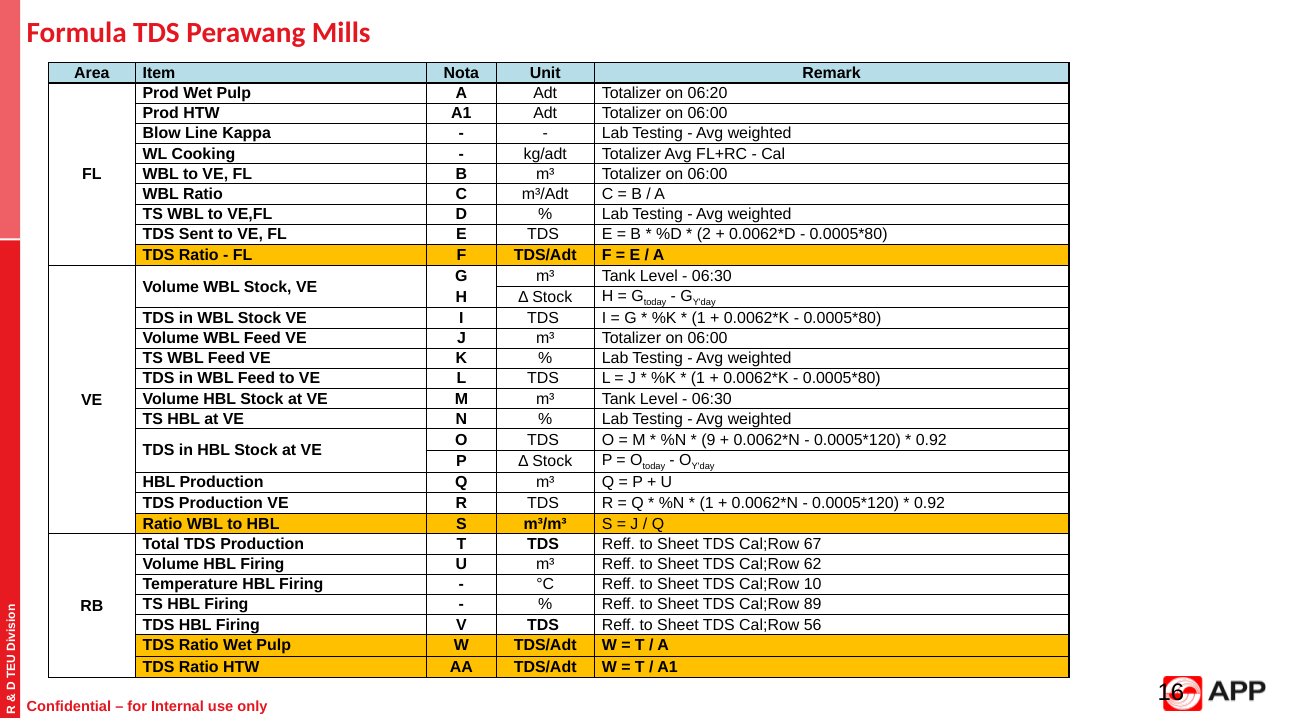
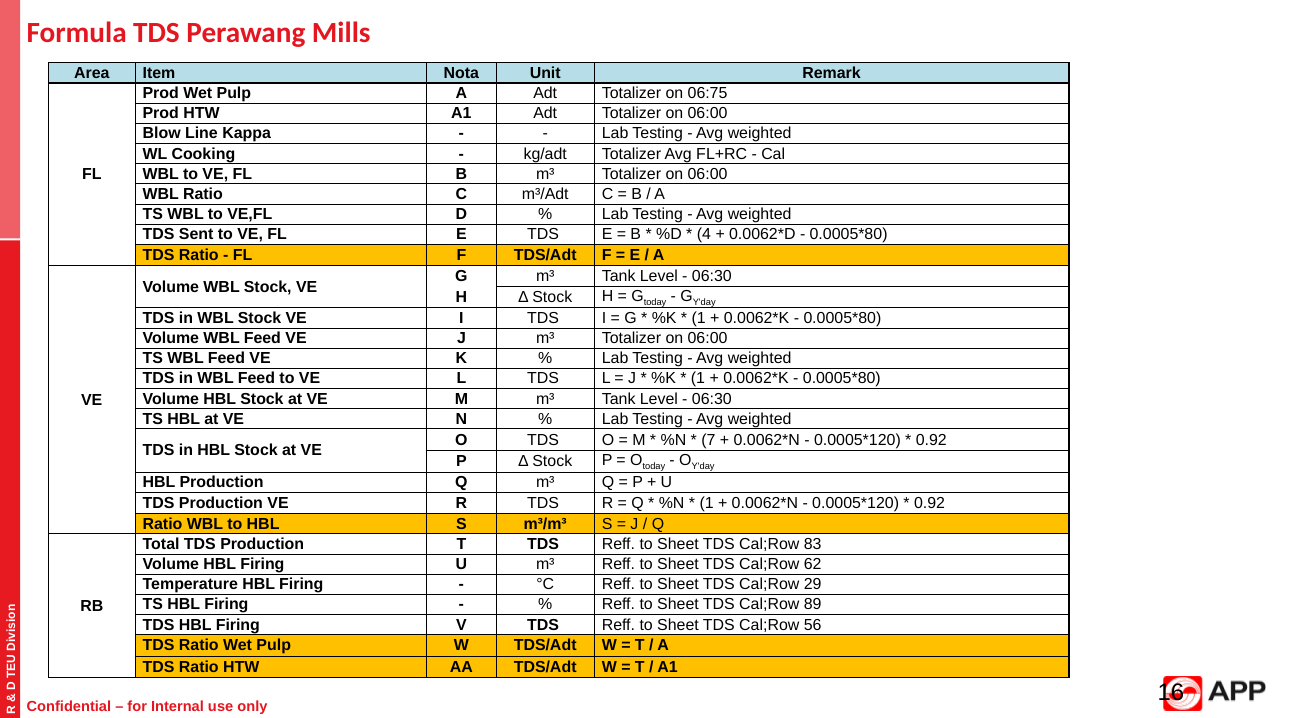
06:20: 06:20 -> 06:75
2: 2 -> 4
9: 9 -> 7
67: 67 -> 83
10: 10 -> 29
